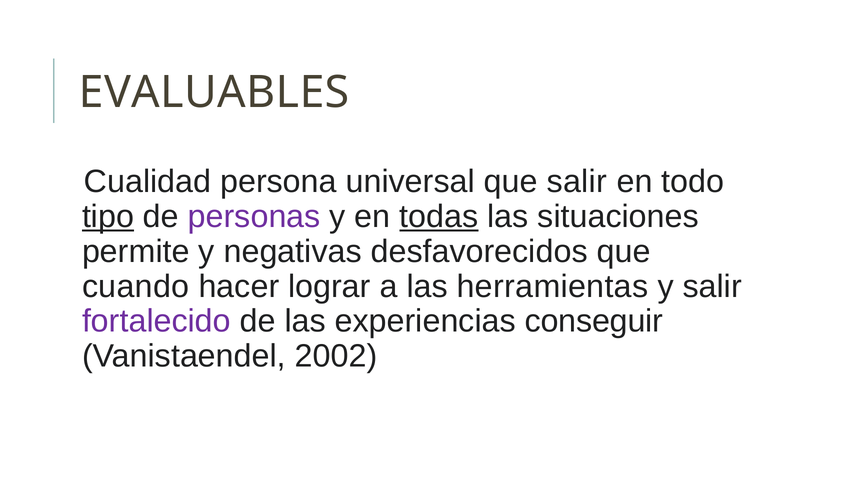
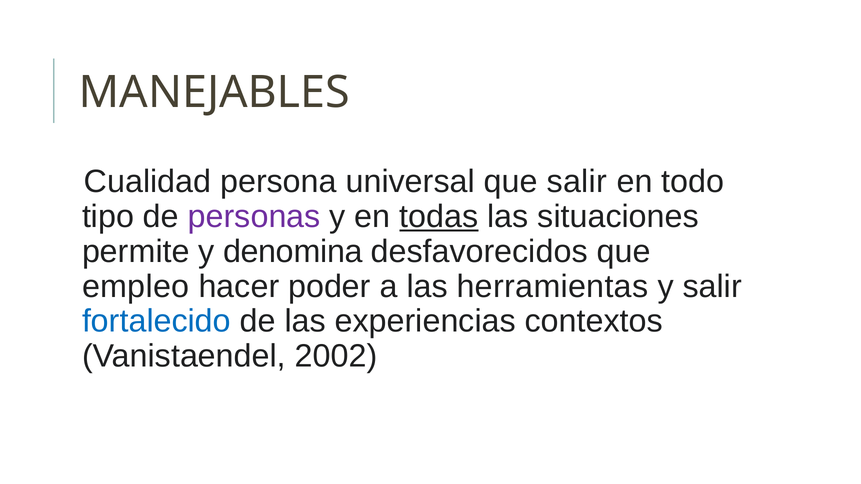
EVALUABLES: EVALUABLES -> MANEJABLES
tipo underline: present -> none
negativas: negativas -> denomina
cuando: cuando -> empleo
lograr: lograr -> poder
fortalecido colour: purple -> blue
conseguir: conseguir -> contextos
